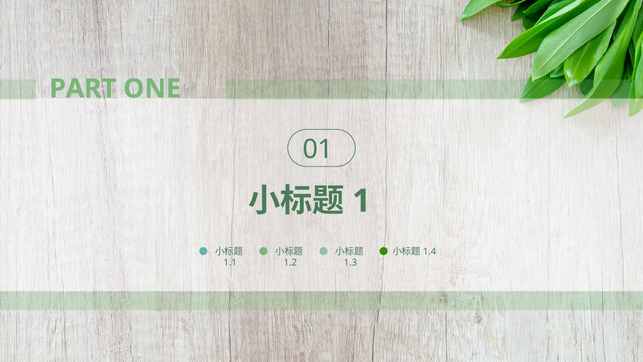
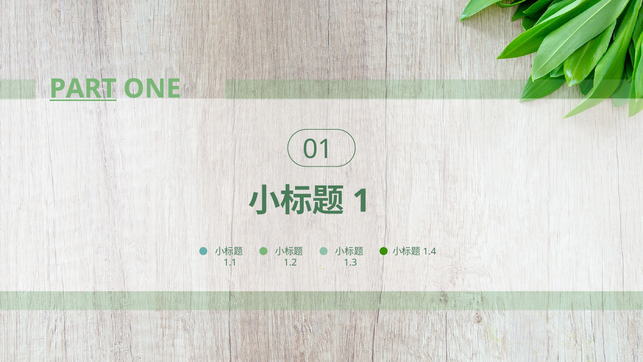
PART underline: none -> present
